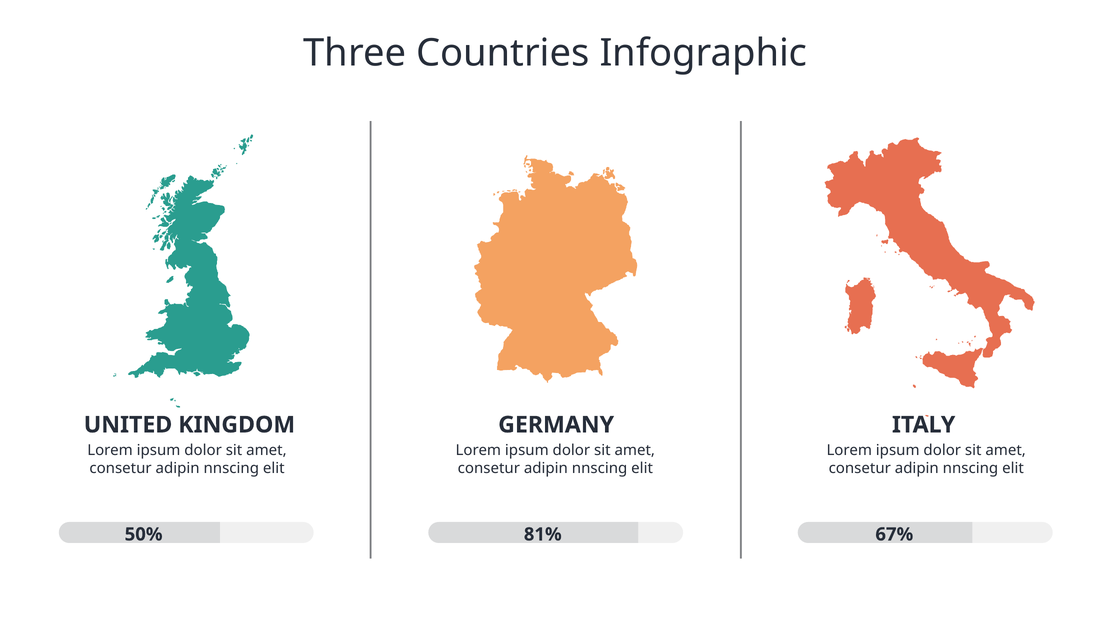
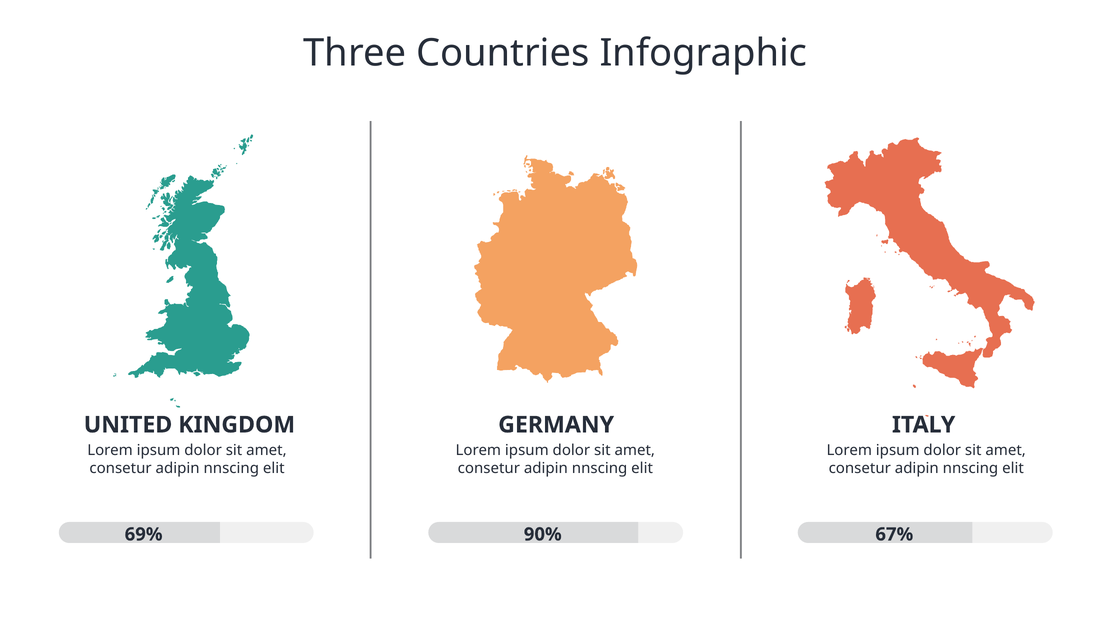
50%: 50% -> 69%
81%: 81% -> 90%
